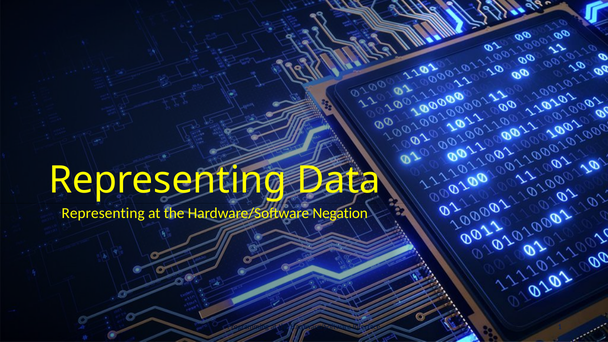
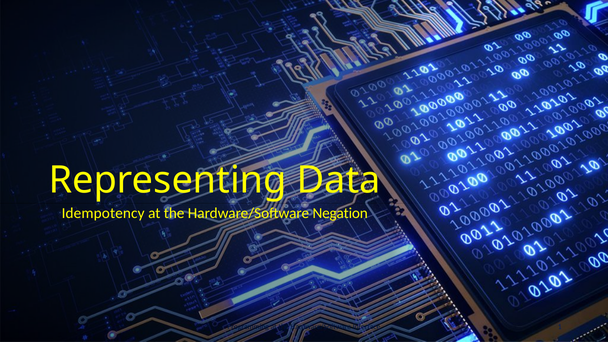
Representing at (103, 213): Representing -> Idempotency
